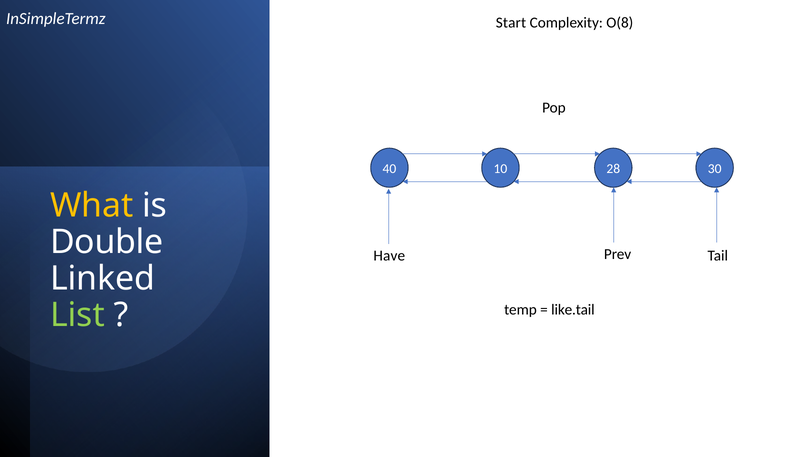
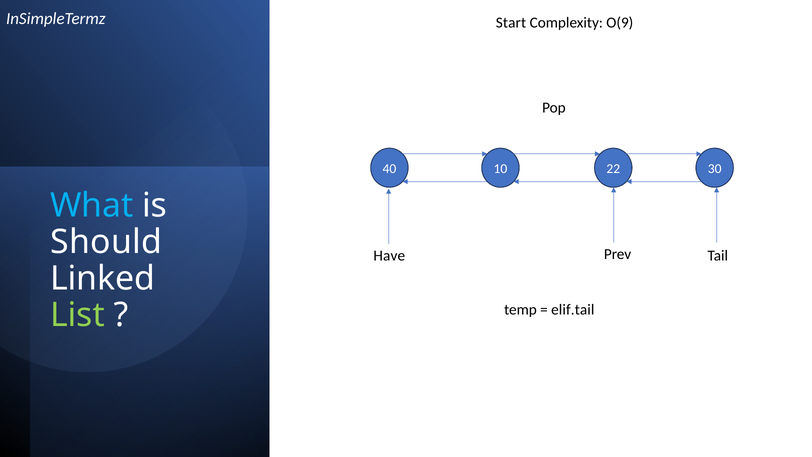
O(8: O(8 -> O(9
28: 28 -> 22
What colour: yellow -> light blue
Double: Double -> Should
like.tail: like.tail -> elif.tail
